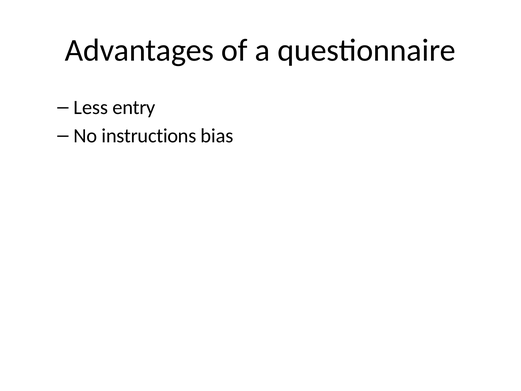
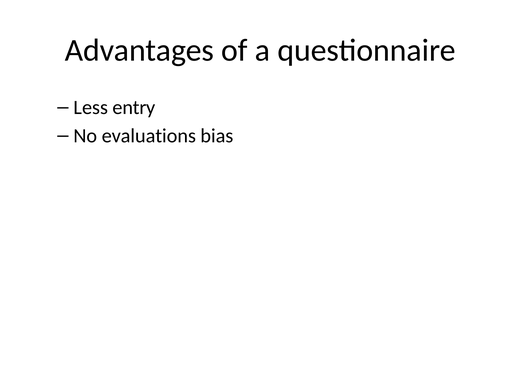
instructions: instructions -> evaluations
